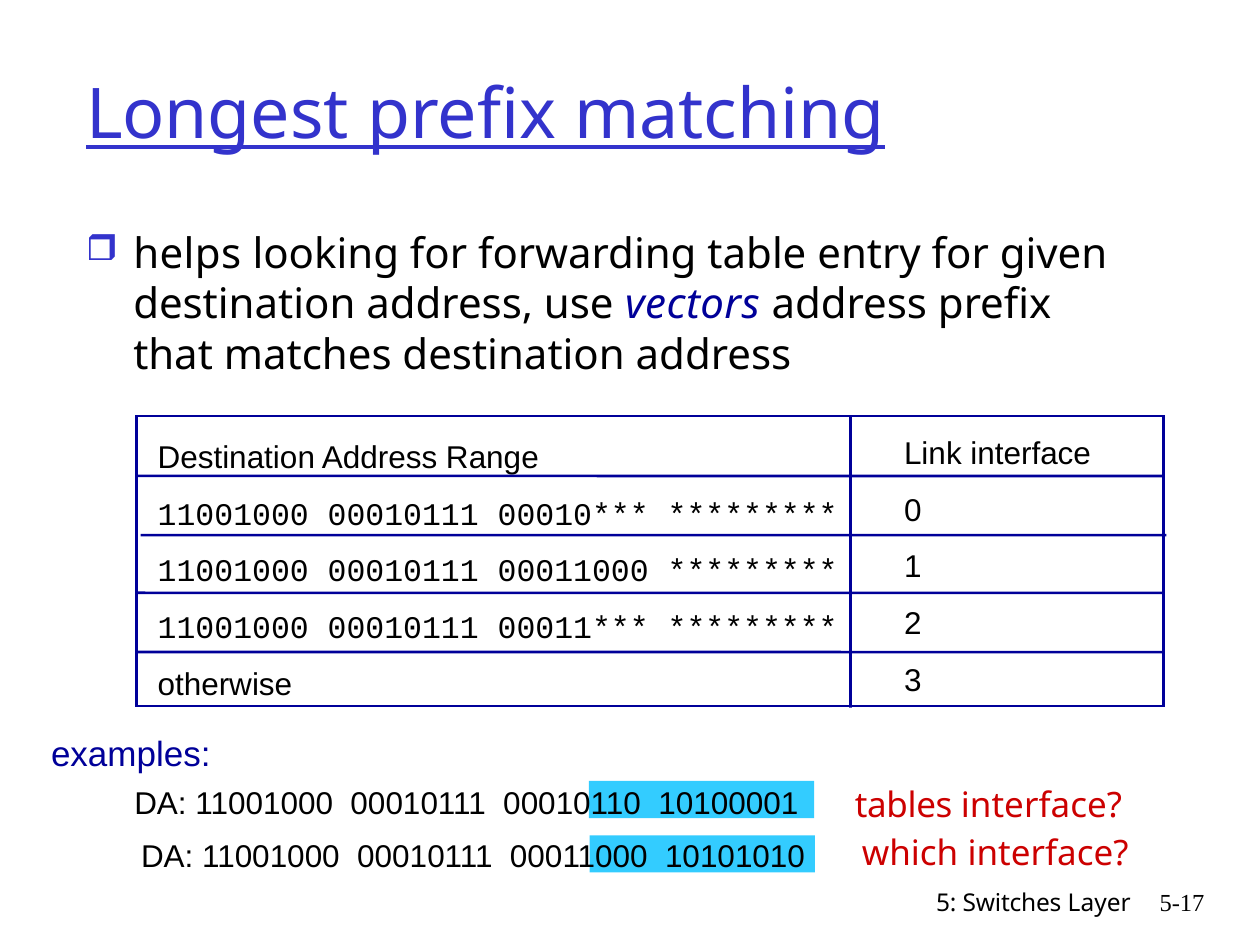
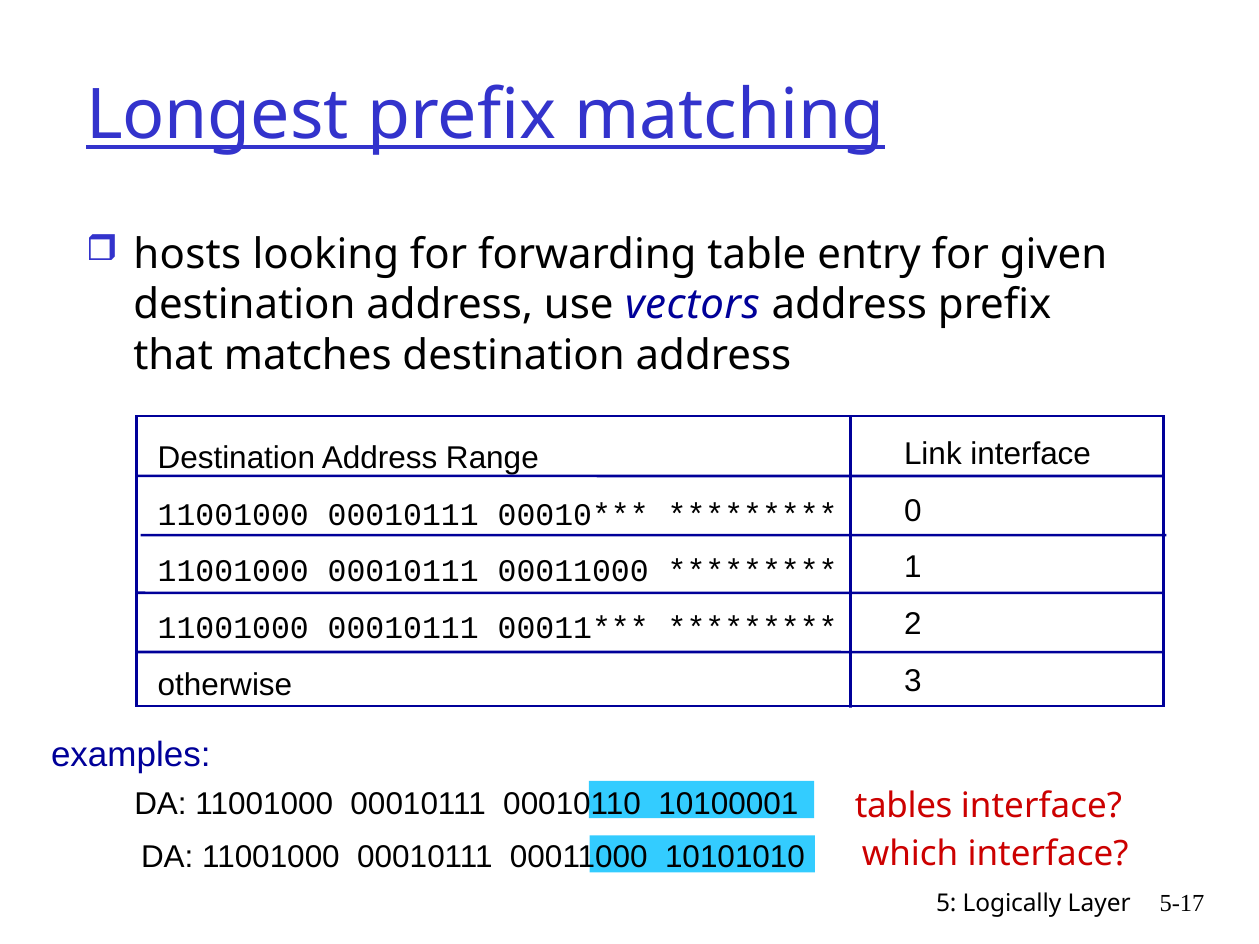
helps: helps -> hosts
Switches: Switches -> Logically
